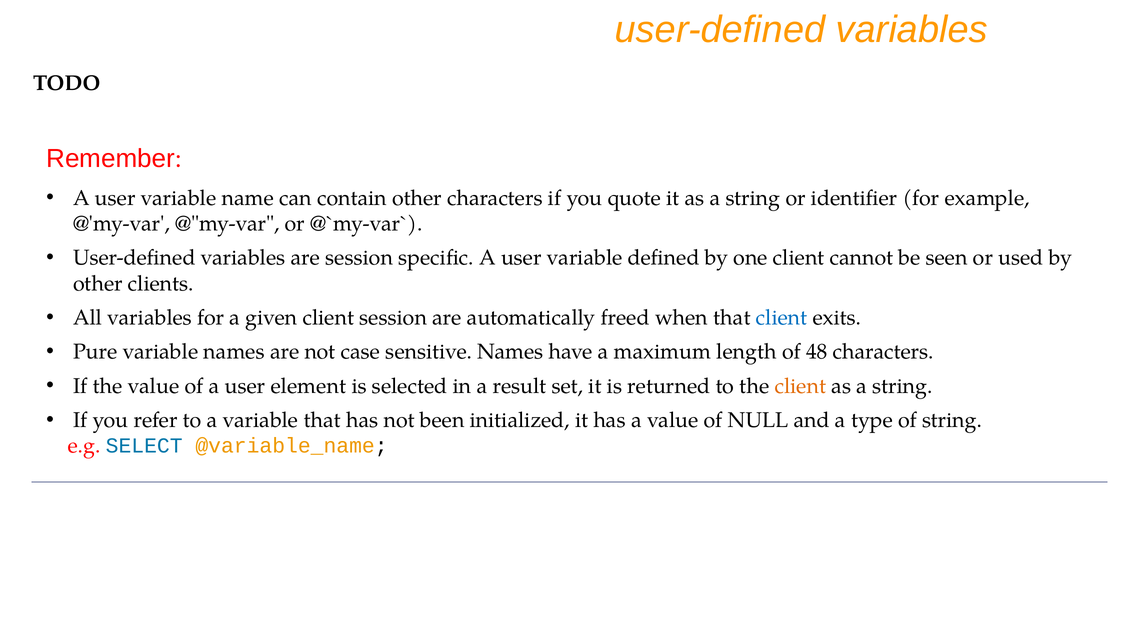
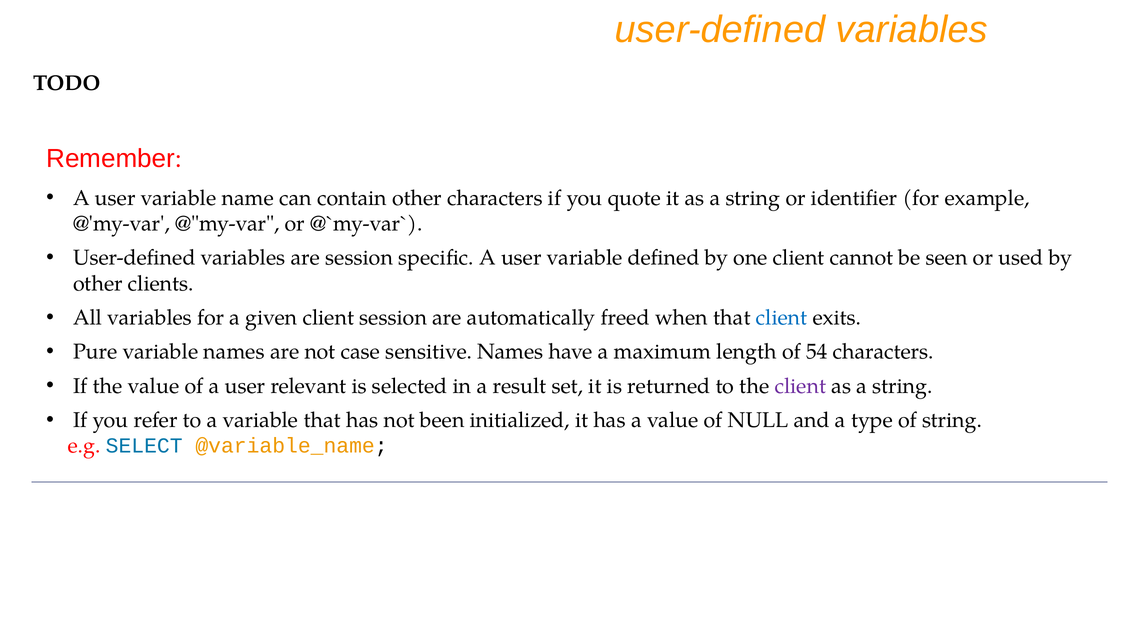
48: 48 -> 54
element: element -> relevant
client at (800, 386) colour: orange -> purple
